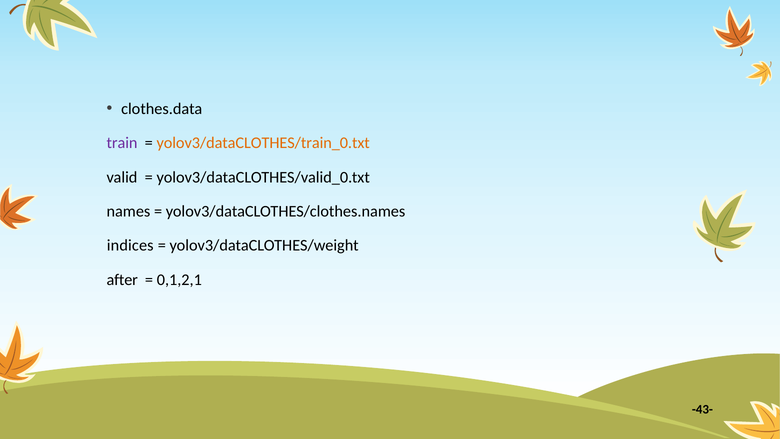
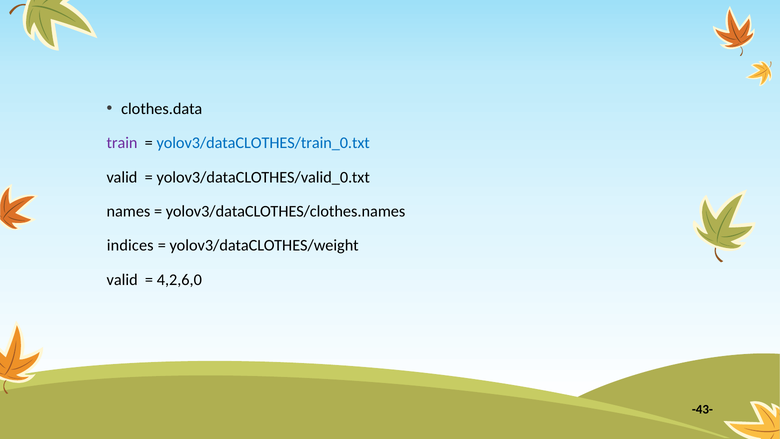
yolov3/dataCLOTHES/train_0.txt colour: orange -> blue
after at (122, 280): after -> valid
0,1,2,1: 0,1,2,1 -> 4,2,6,0
